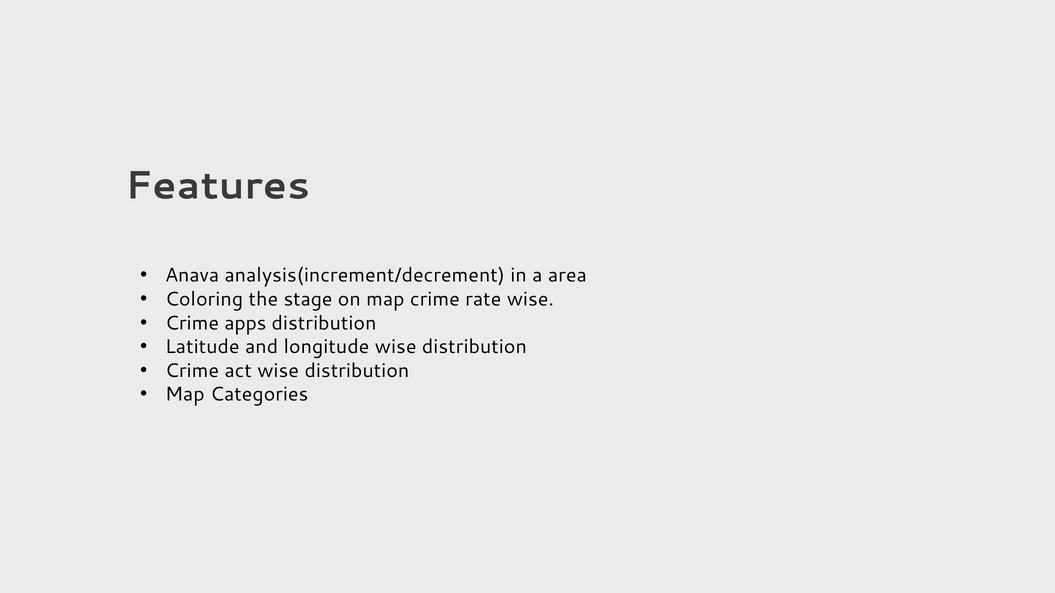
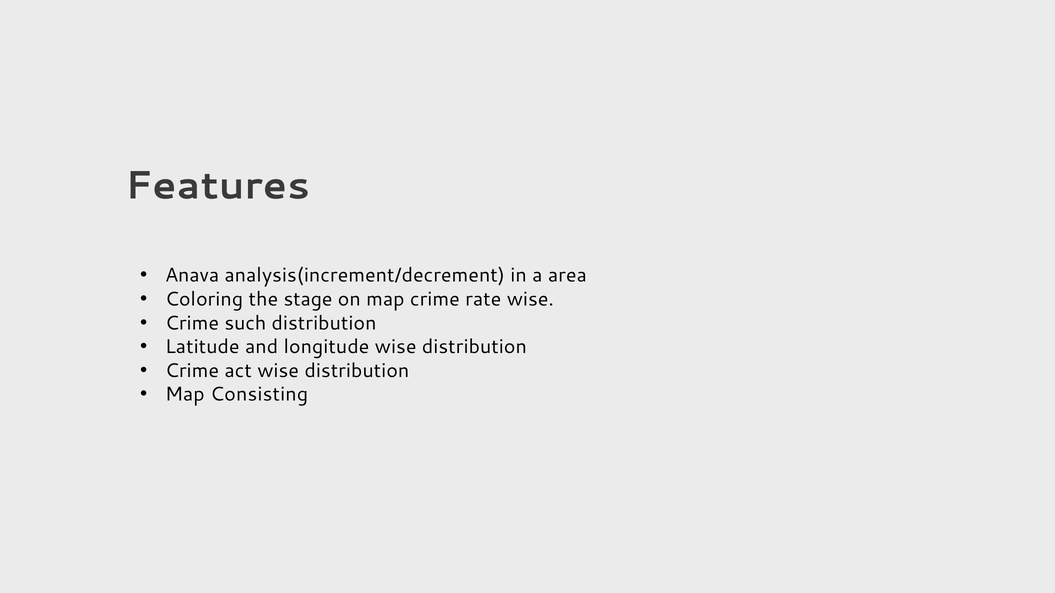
apps: apps -> such
Categories: Categories -> Consisting
